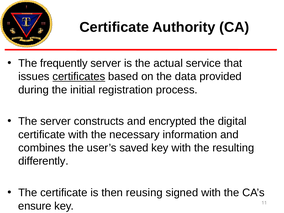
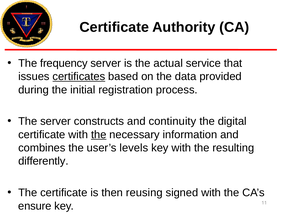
frequently: frequently -> frequency
encrypted: encrypted -> continuity
the at (99, 135) underline: none -> present
saved: saved -> levels
